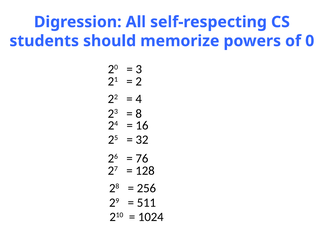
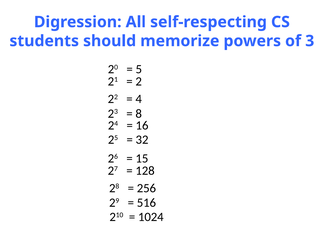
0: 0 -> 3
3: 3 -> 5
76: 76 -> 15
511: 511 -> 516
